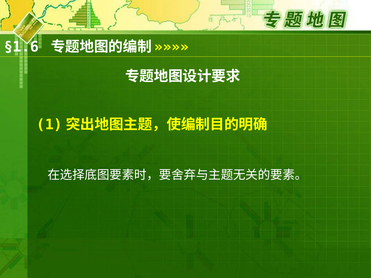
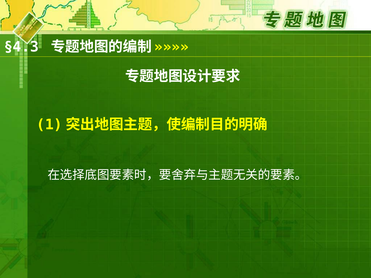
§1.6: §1.6 -> §4.3
